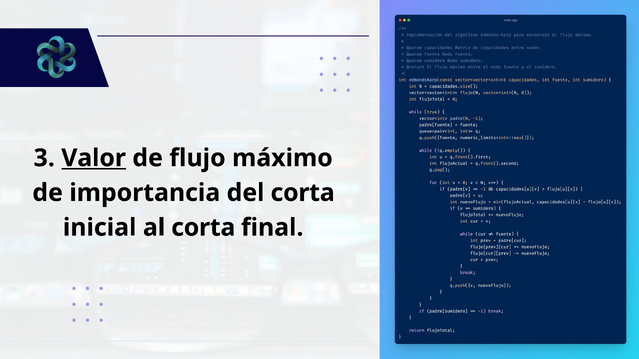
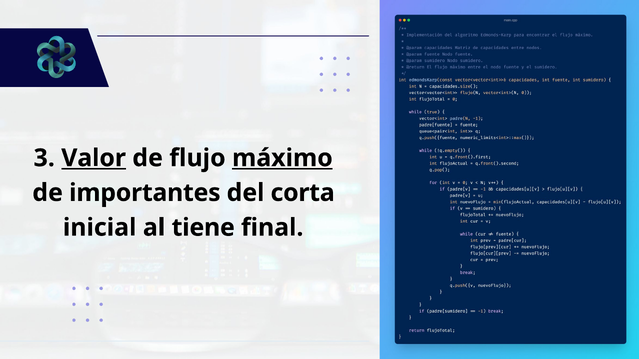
máximo underline: none -> present
importancia: importancia -> importantes
al corta: corta -> tiene
